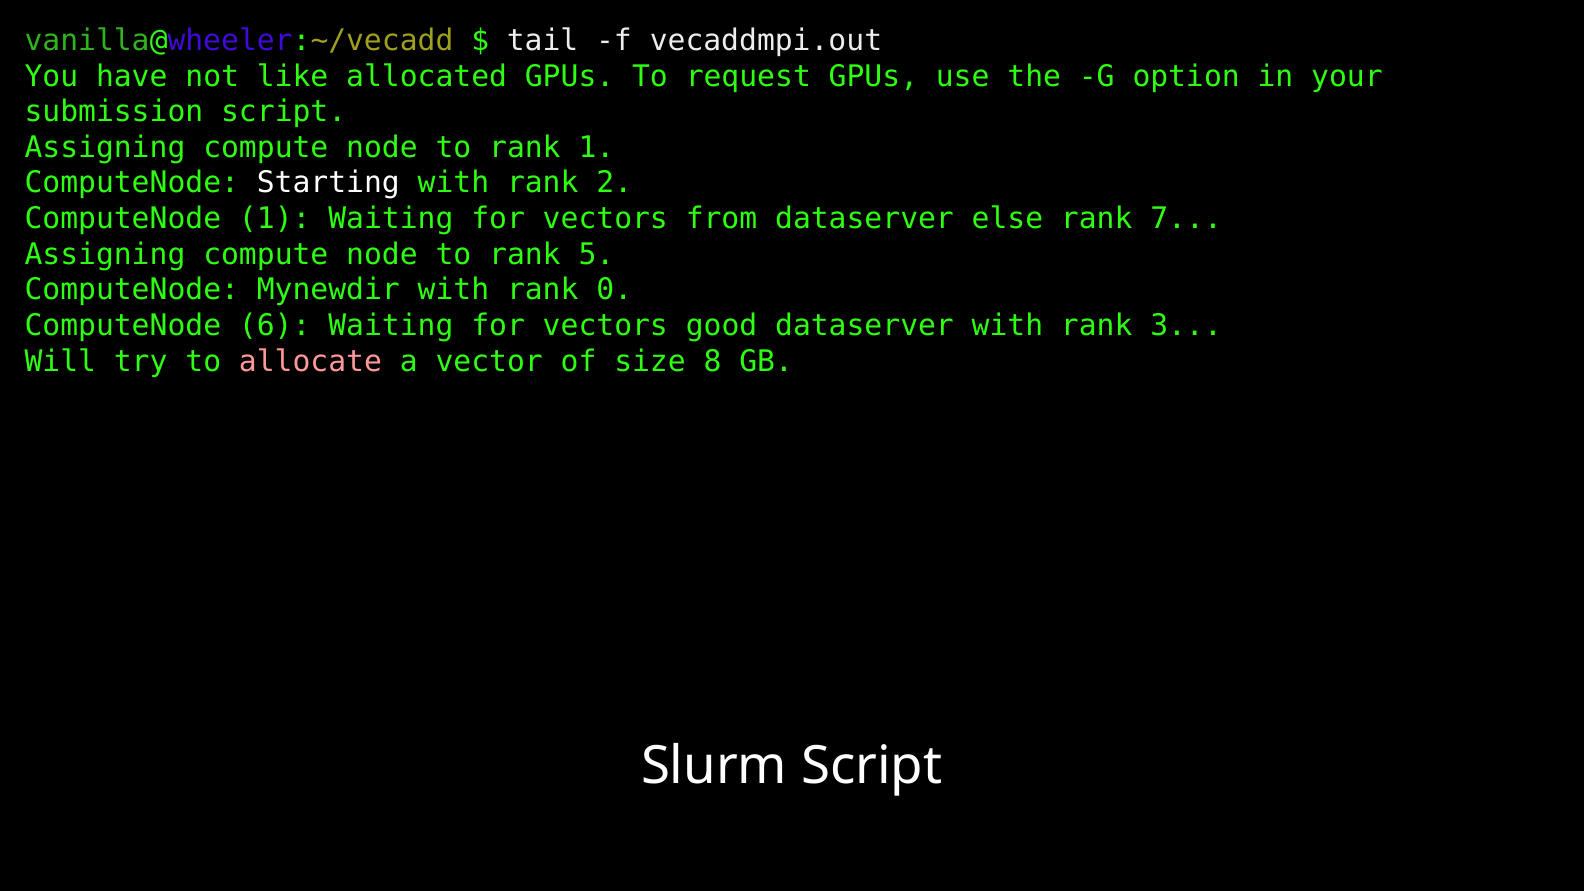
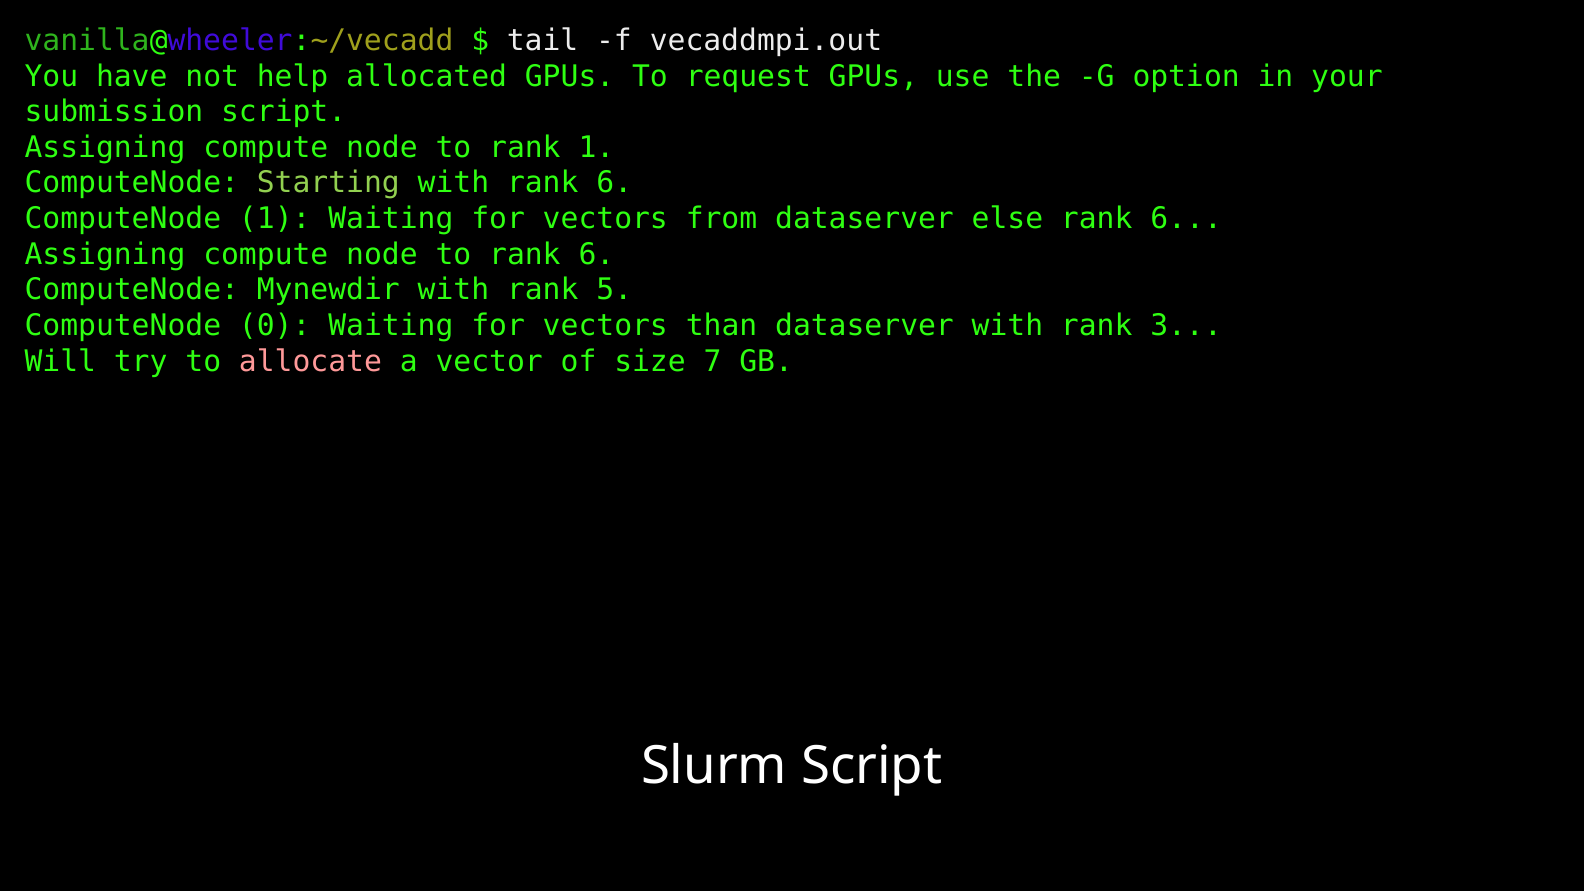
like: like -> help
Starting colour: white -> light green
with rank 2: 2 -> 6
7 at (1186, 219): 7 -> 6
to rank 5: 5 -> 6
0: 0 -> 5
6: 6 -> 0
good: good -> than
8: 8 -> 7
